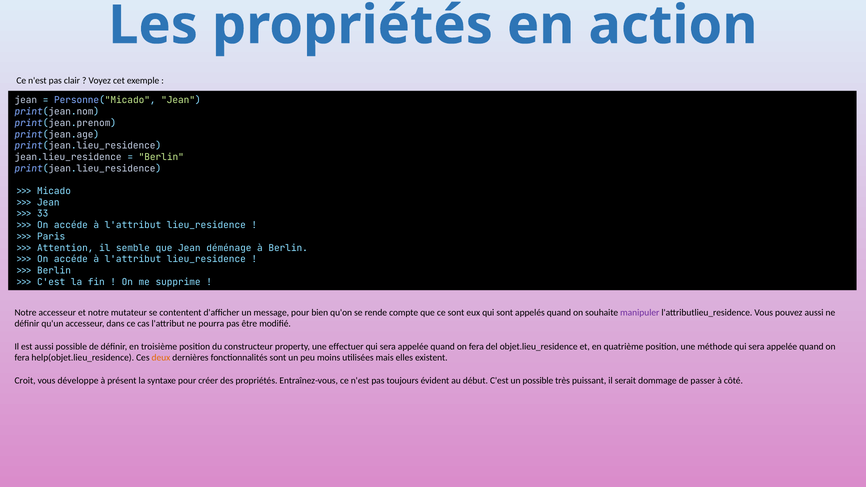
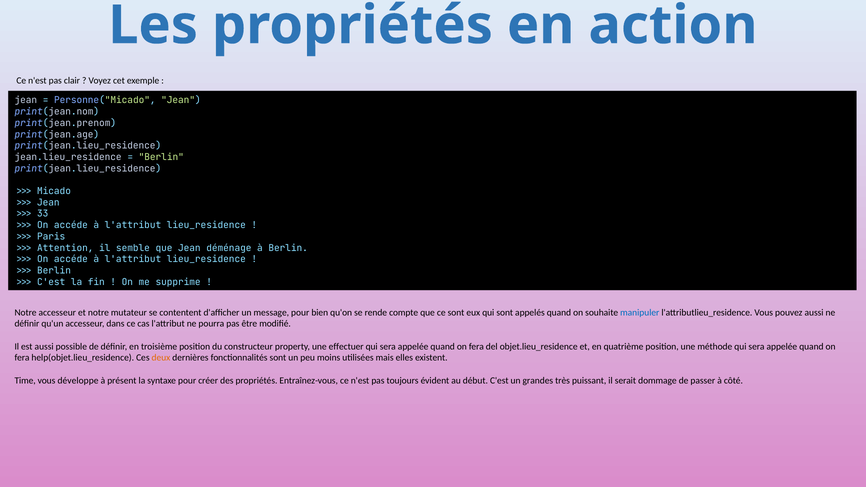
manipuler colour: purple -> blue
Croit: Croit -> Time
un possible: possible -> grandes
